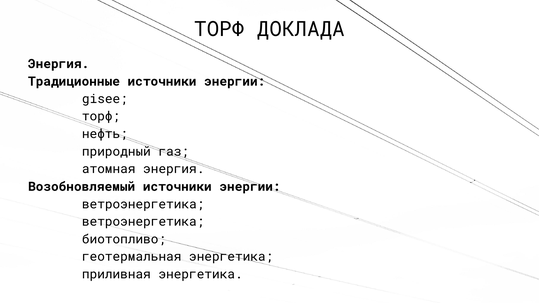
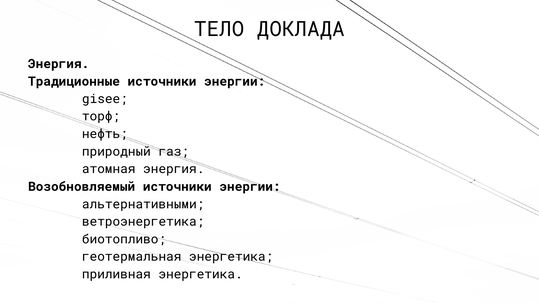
ТОРФ at (219, 29): ТОРФ -> ТЕЛО
ветроэнергетика at (143, 204): ветроэнергетика -> альтернативными
